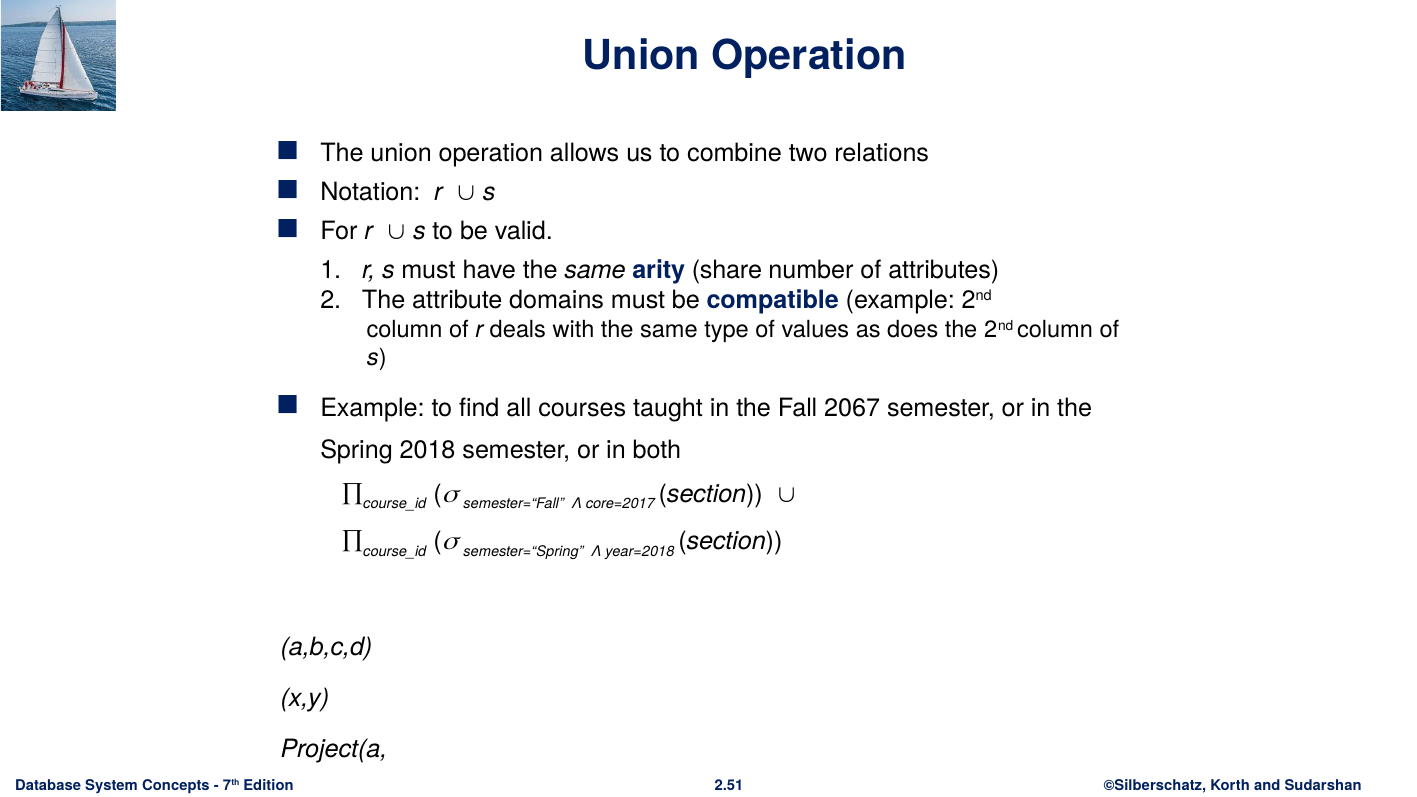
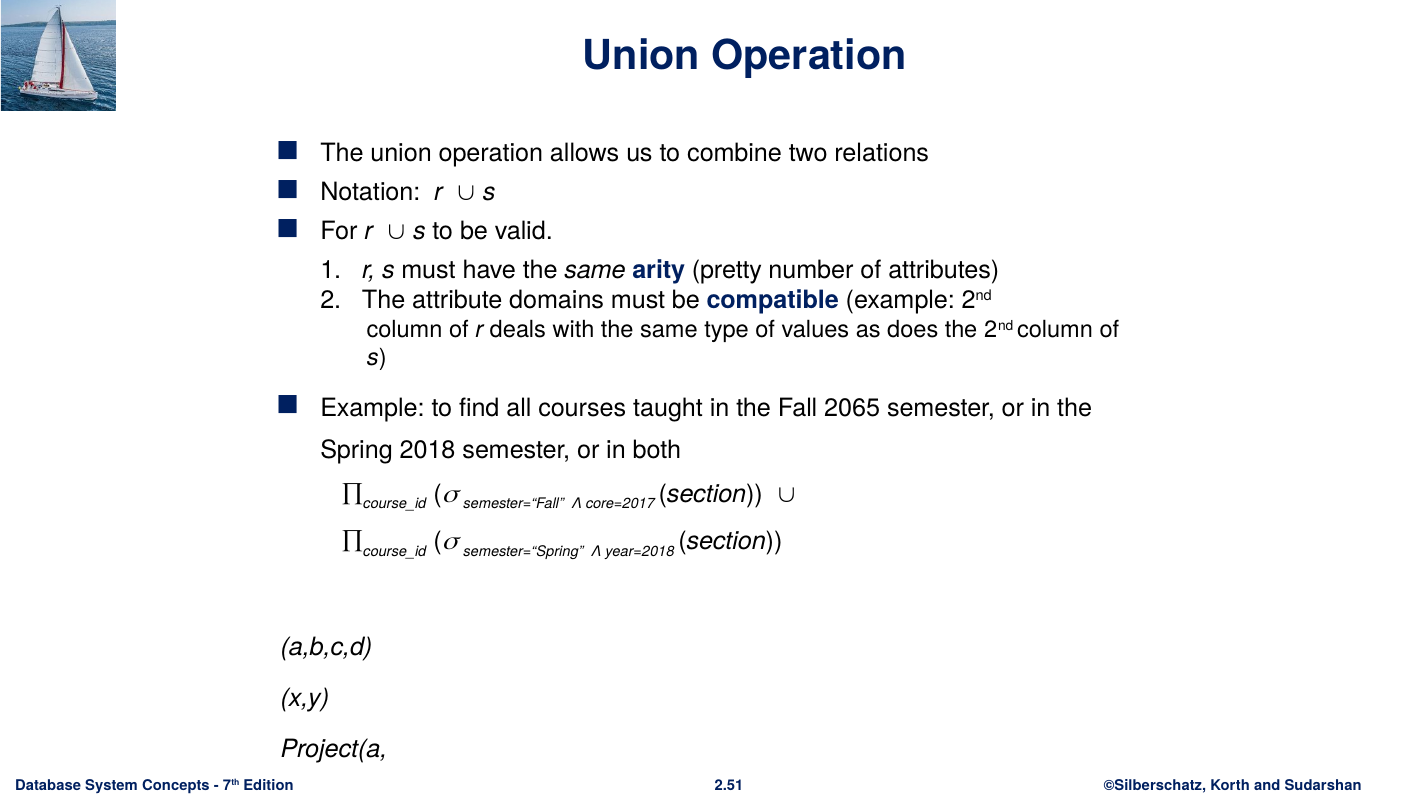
share: share -> pretty
2067: 2067 -> 2065
